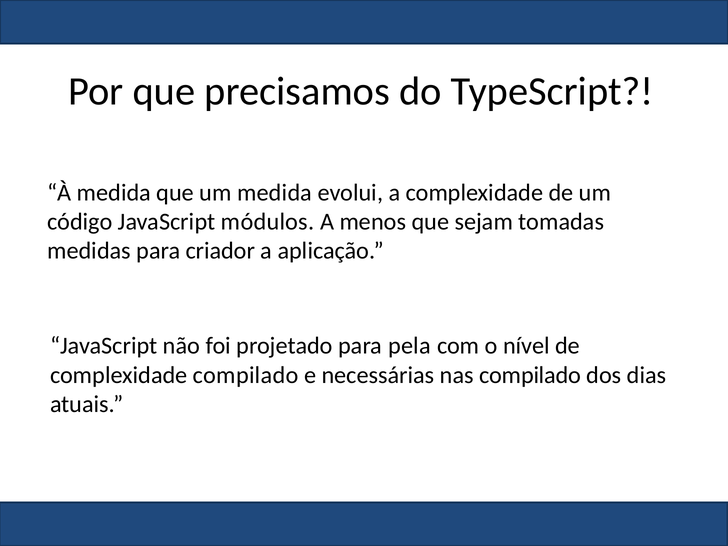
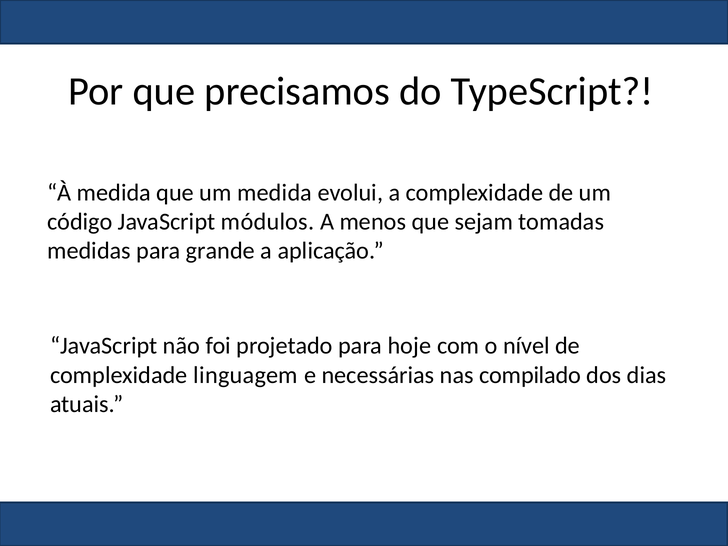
criador: criador -> grande
pela: pela -> hoje
complexidade compilado: compilado -> linguagem
